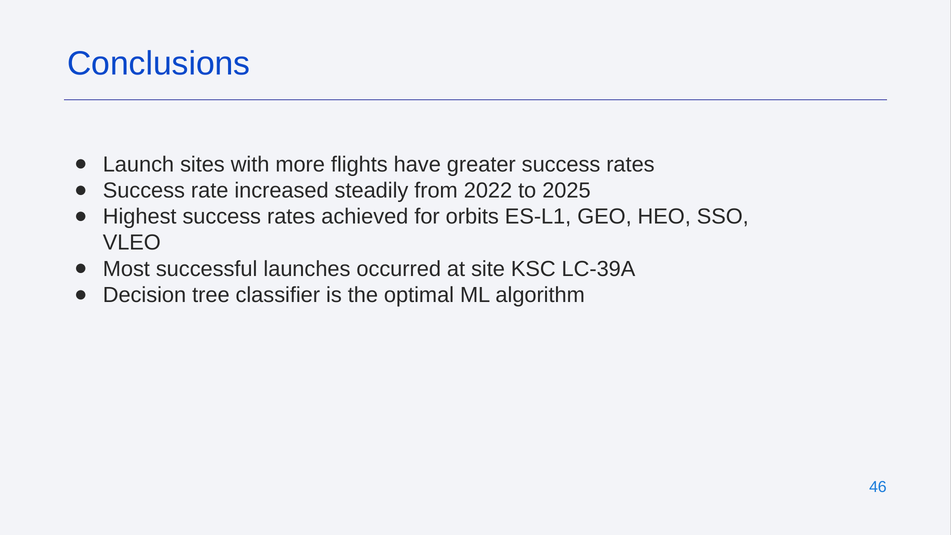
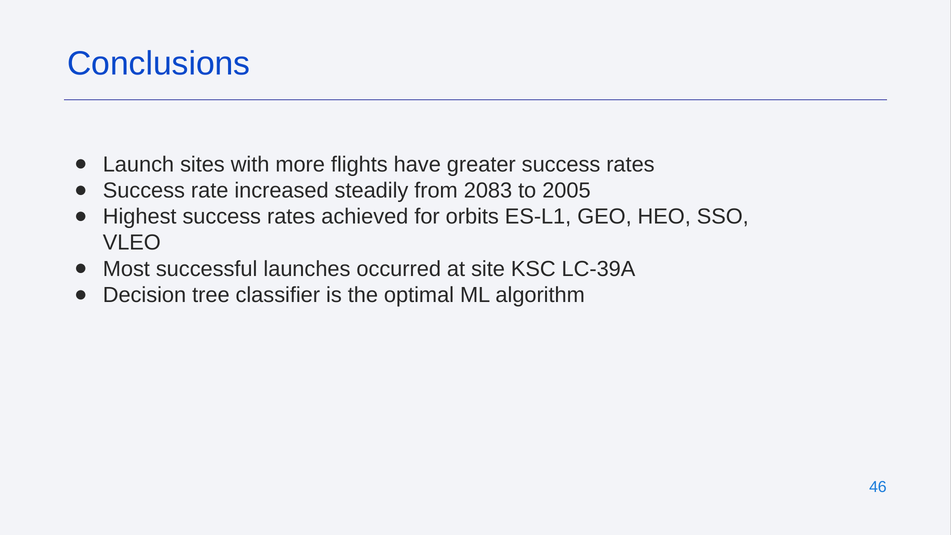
2022: 2022 -> 2083
2025: 2025 -> 2005
